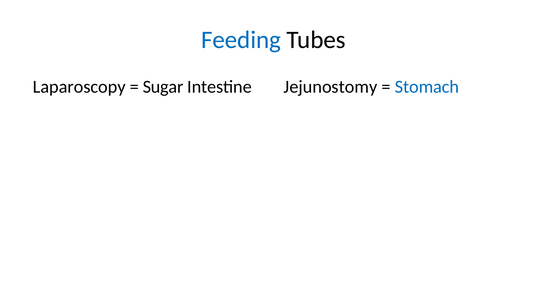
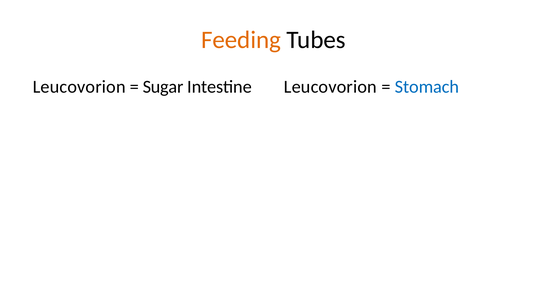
Feeding colour: blue -> orange
Laparoscopy at (79, 87): Laparoscopy -> Leucovorion
Intestine Jejunostomy: Jejunostomy -> Leucovorion
